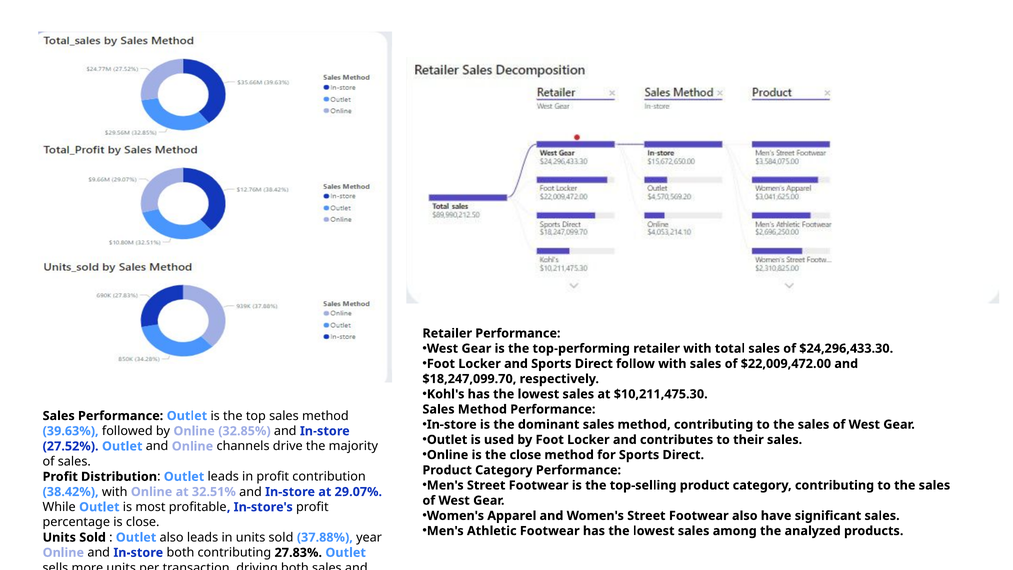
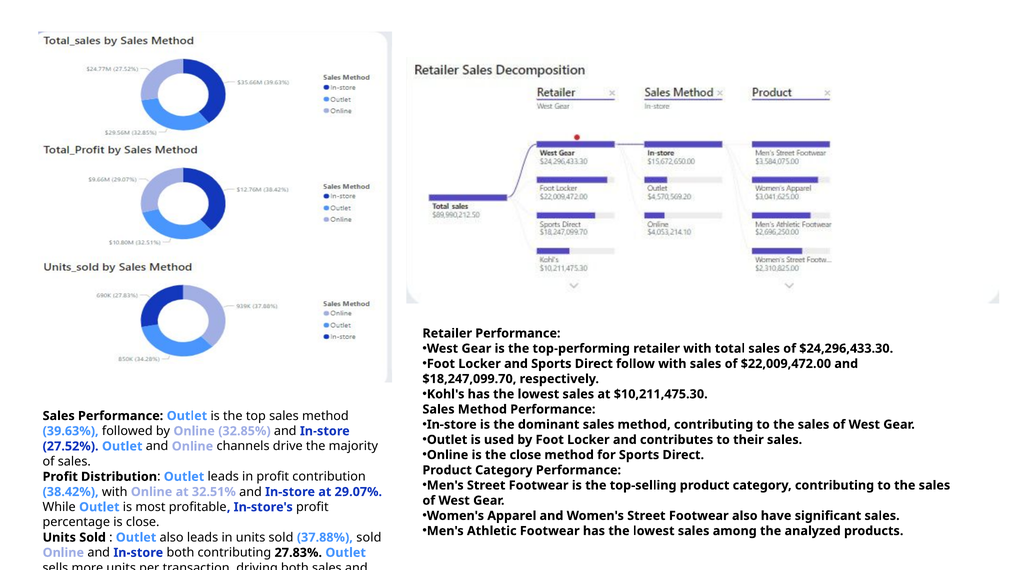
37.88% year: year -> sold
